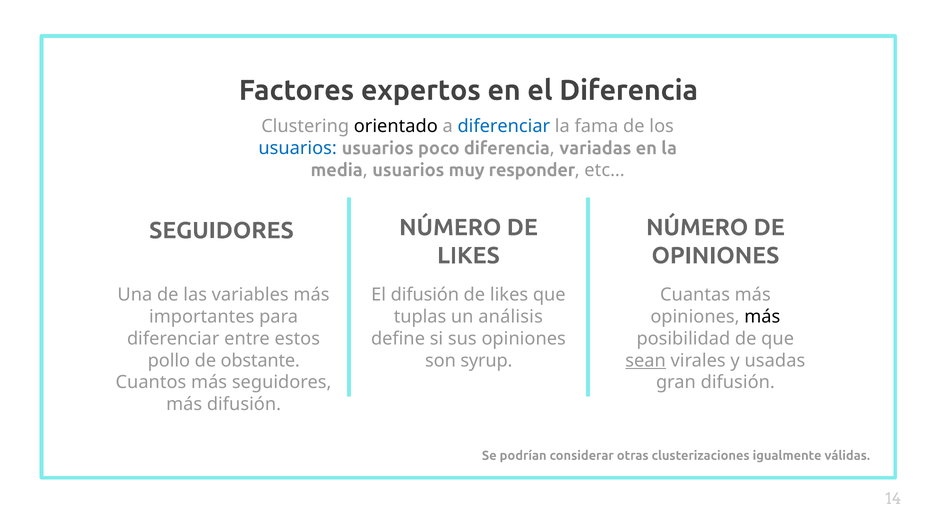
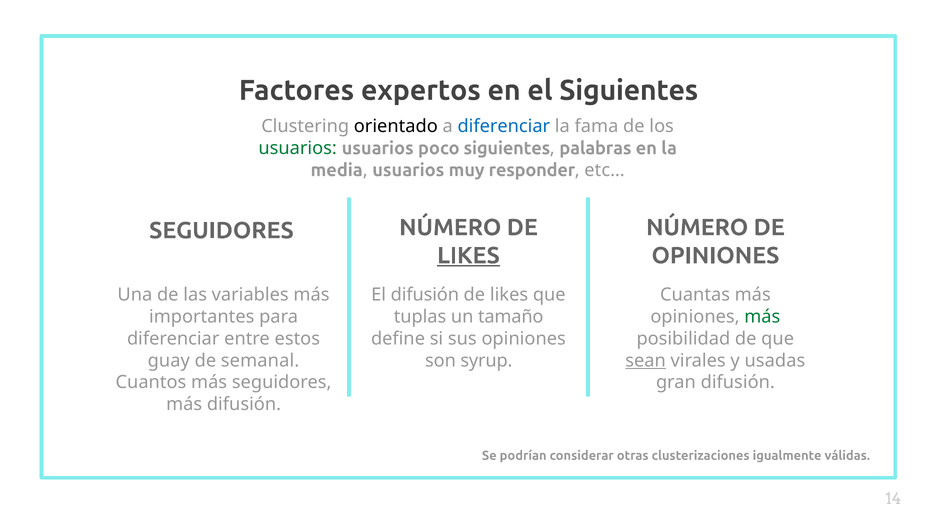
el Diferencia: Diferencia -> Siguientes
usuarios at (298, 148) colour: blue -> green
poco diferencia: diferencia -> siguientes
variadas: variadas -> palabras
LIKES at (469, 256) underline: none -> present
análisis: análisis -> tamaño
más at (762, 317) colour: black -> green
pollo: pollo -> guay
obstante: obstante -> semanal
